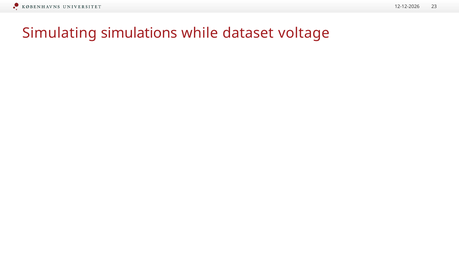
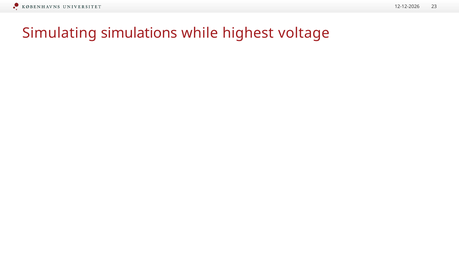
dataset: dataset -> highest
